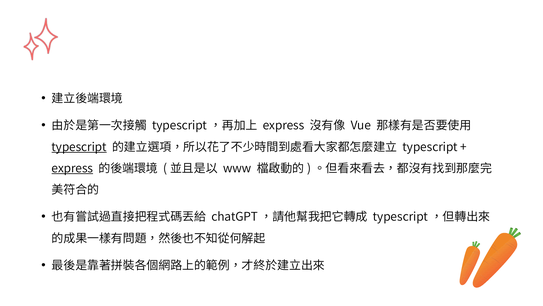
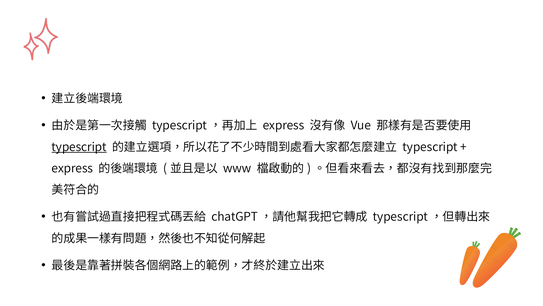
express at (72, 168) underline: present -> none
